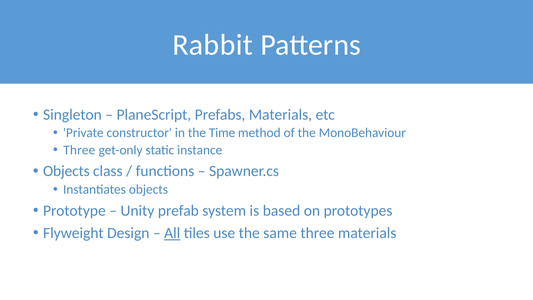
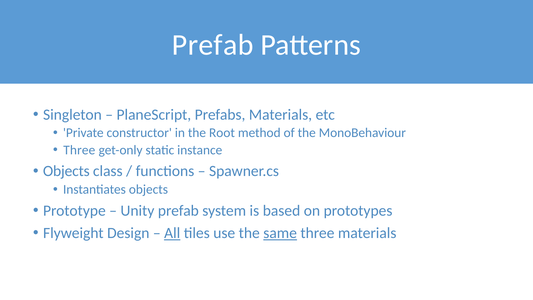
Rabbit at (213, 45): Rabbit -> Prefab
Time: Time -> Root
same underline: none -> present
